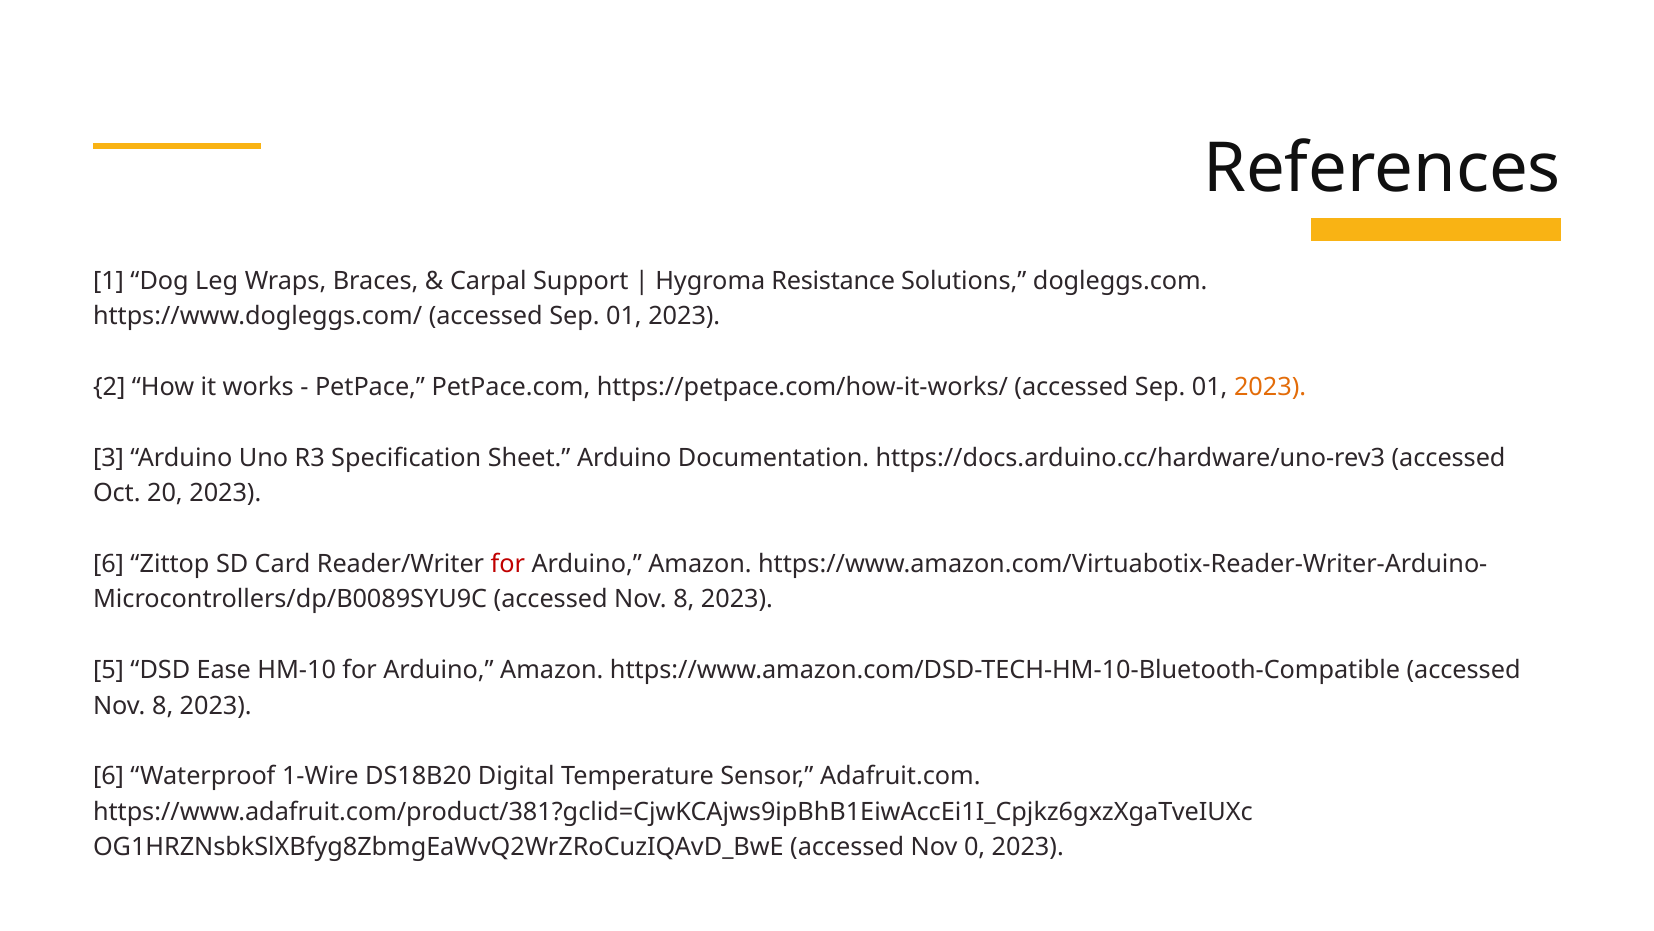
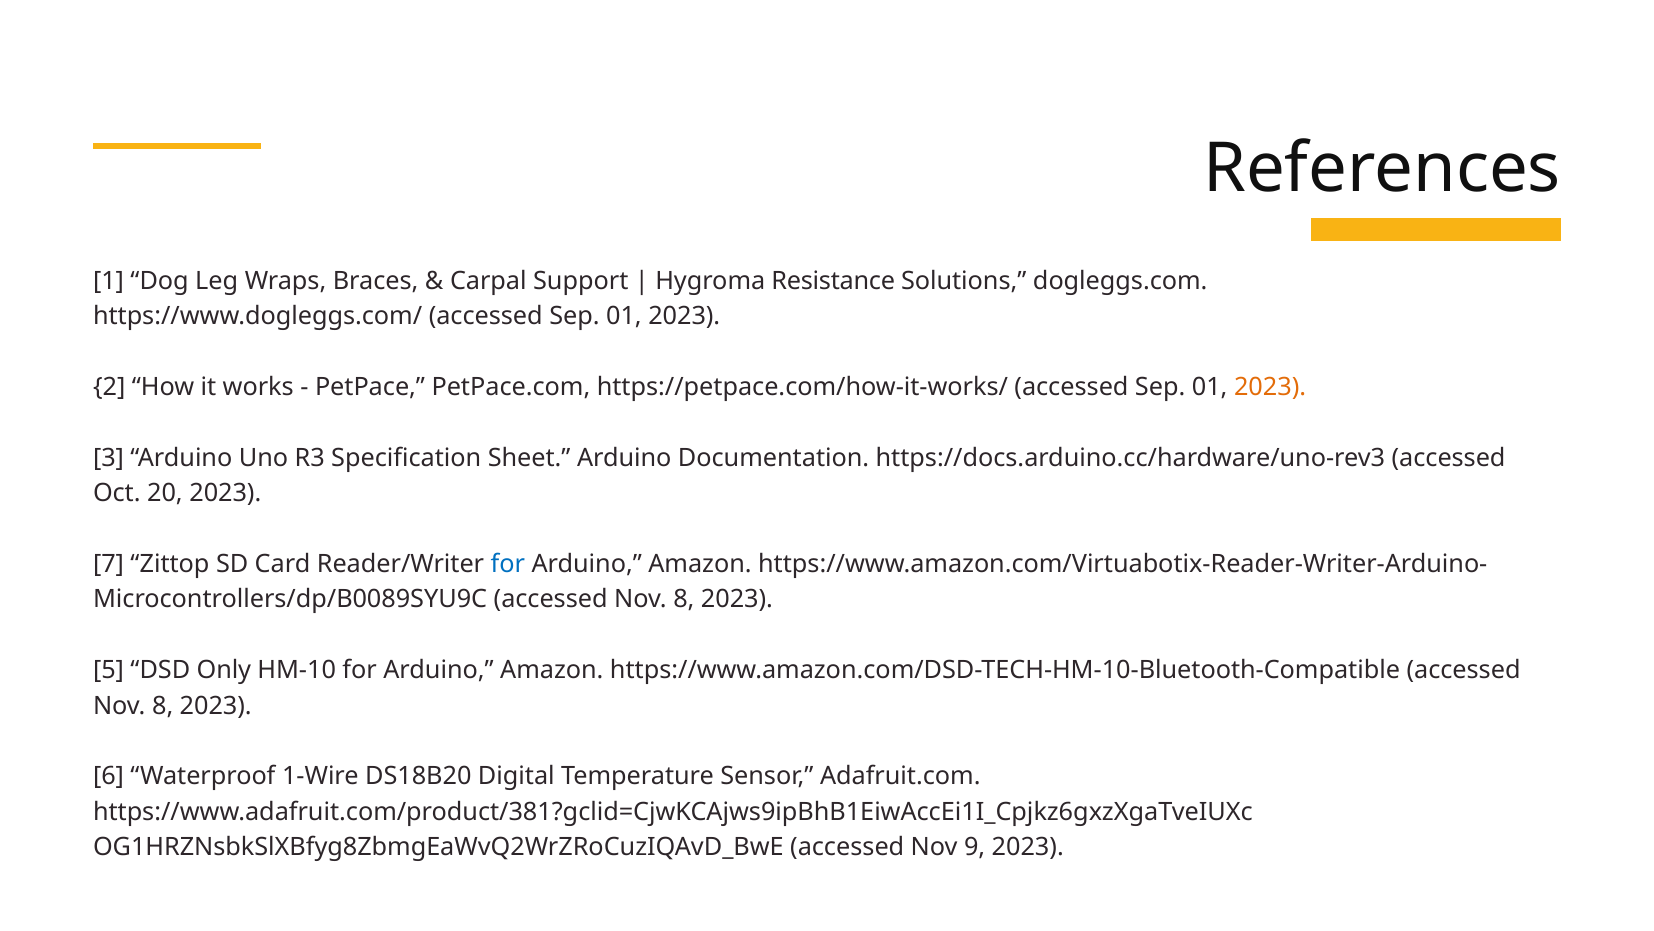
6 at (109, 564): 6 -> 7
for at (508, 564) colour: red -> blue
Ease: Ease -> Only
0: 0 -> 9
